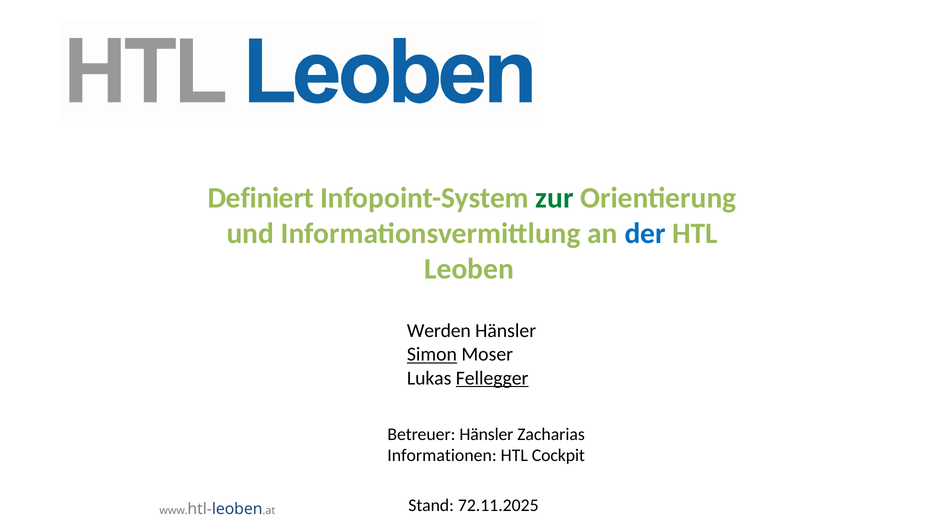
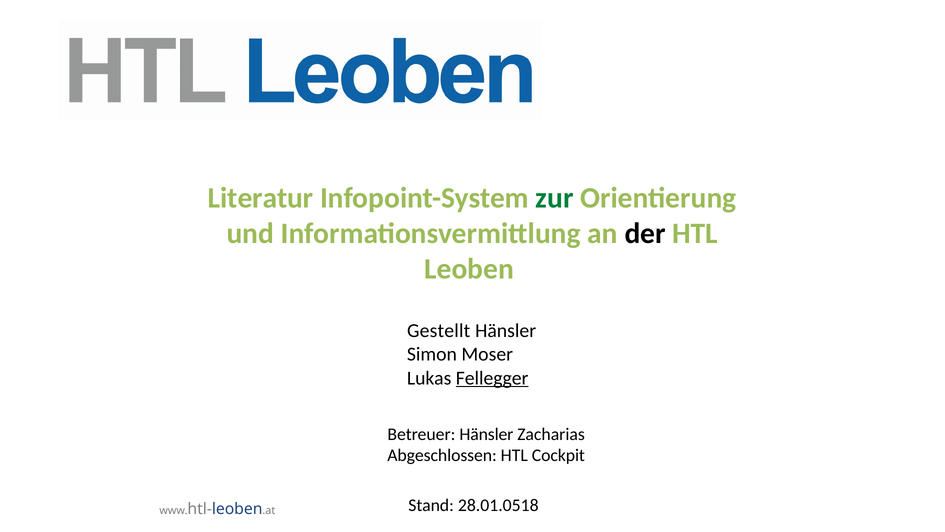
Definiert: Definiert -> Literatur
der colour: blue -> black
Werden: Werden -> Gestellt
Simon underline: present -> none
Informationen: Informationen -> Abgeschlossen
72.11.2025: 72.11.2025 -> 28.01.0518
